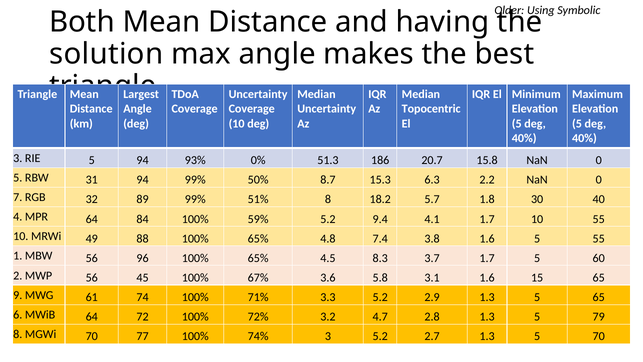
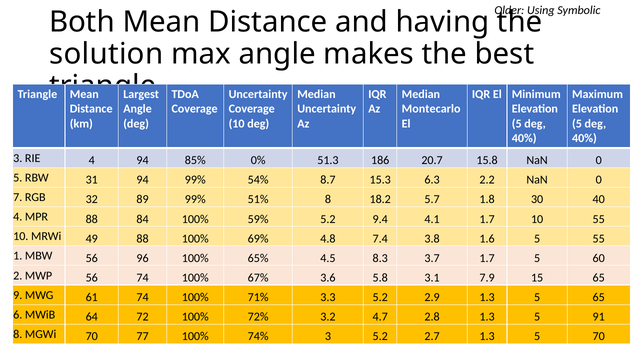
Topocentric: Topocentric -> Montecarlo
RIE 5: 5 -> 4
93%: 93% -> 85%
50%: 50% -> 54%
MPR 64: 64 -> 88
88 100% 65%: 65% -> 69%
56 45: 45 -> 74
3.1 1.6: 1.6 -> 7.9
79: 79 -> 91
